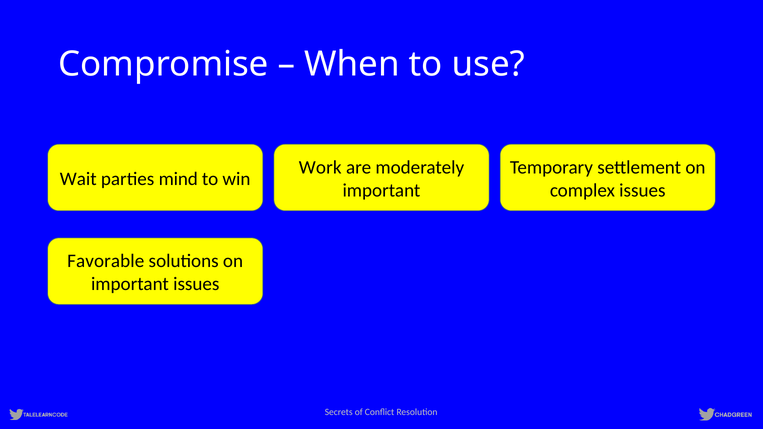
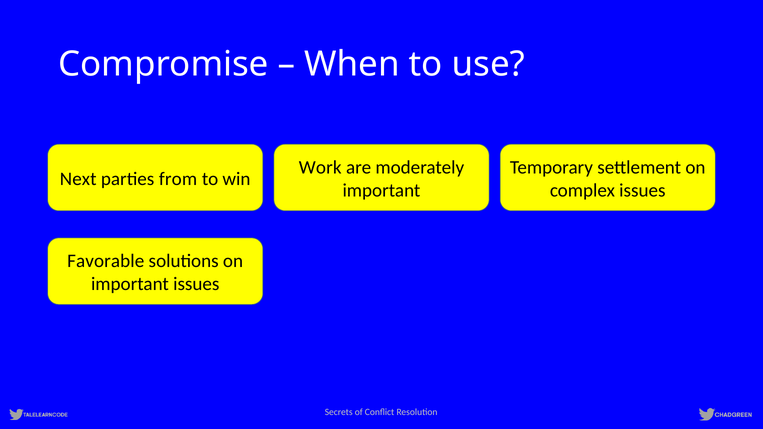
Wait: Wait -> Next
mind: mind -> from
